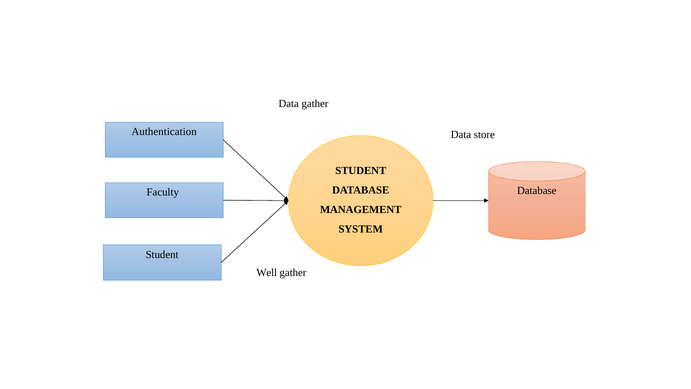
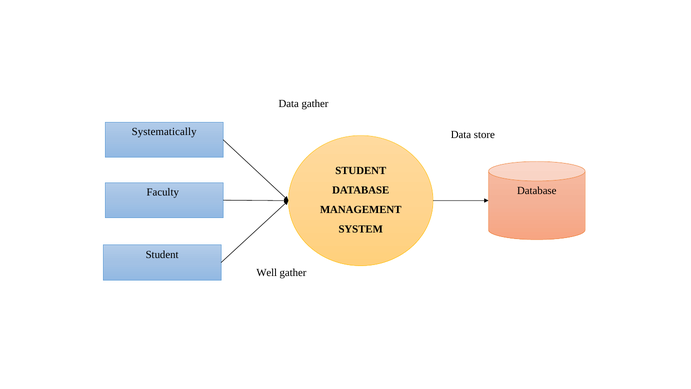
Authentication: Authentication -> Systematically
